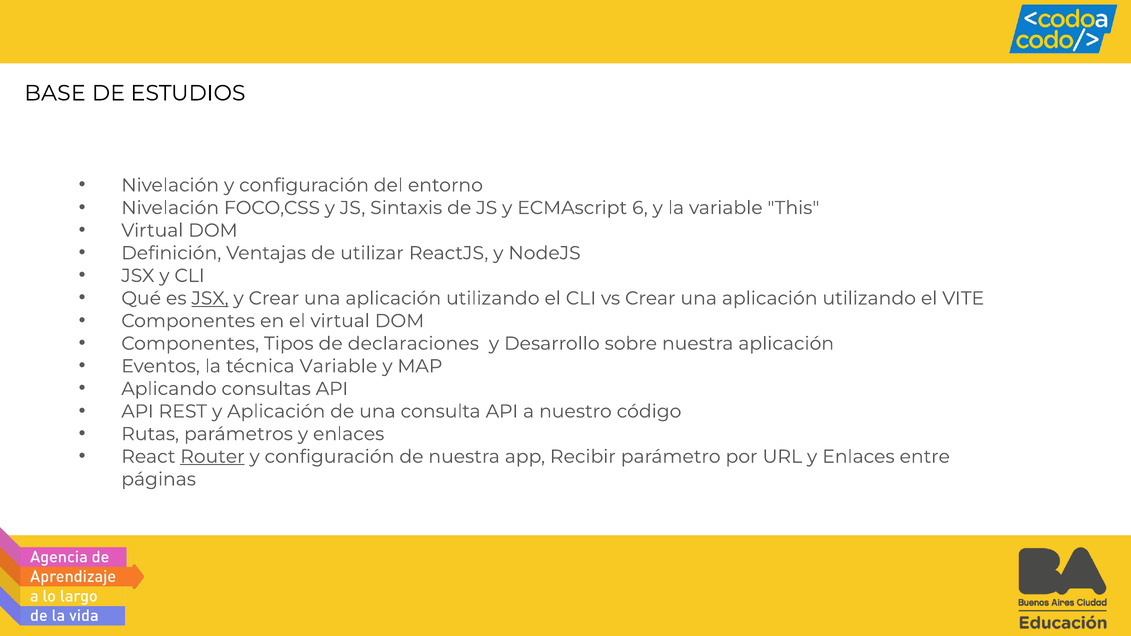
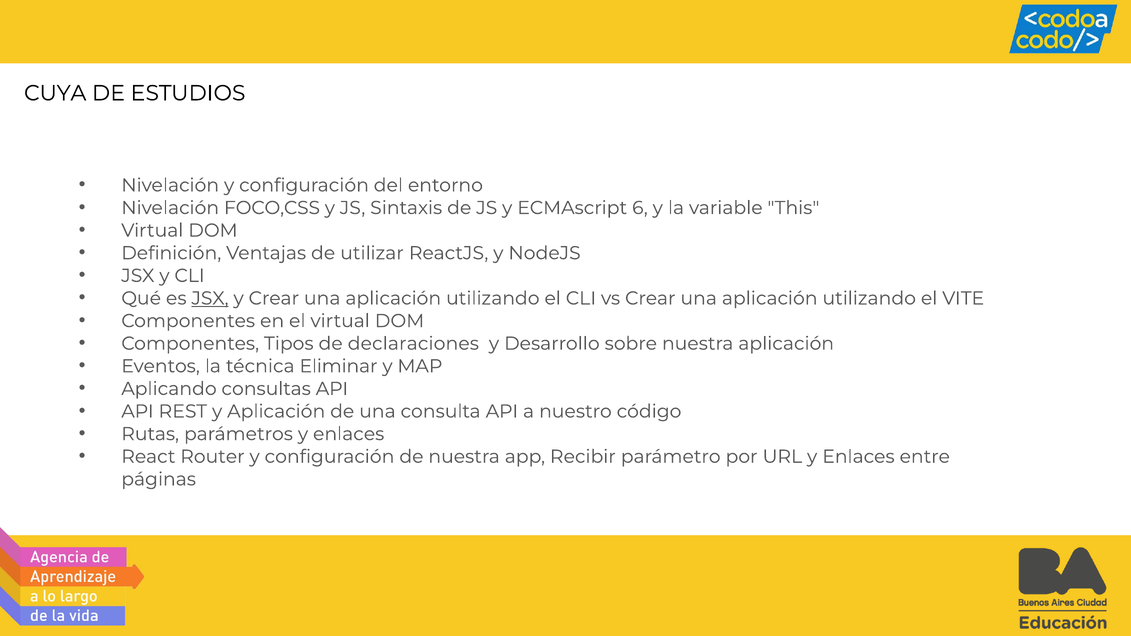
BASE: BASE -> CUYA
técnica Variable: Variable -> Eliminar
Router underline: present -> none
